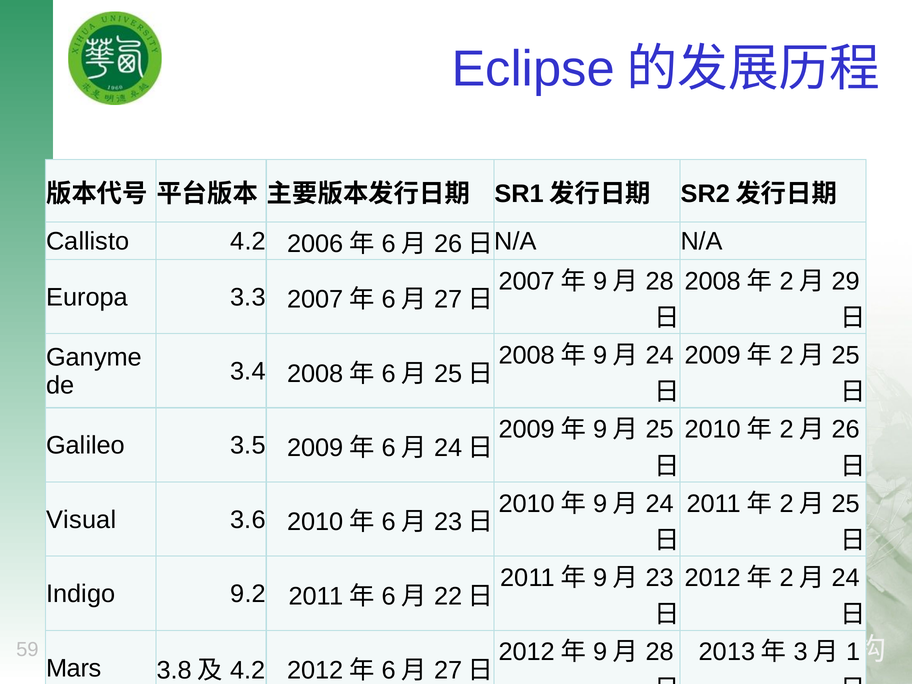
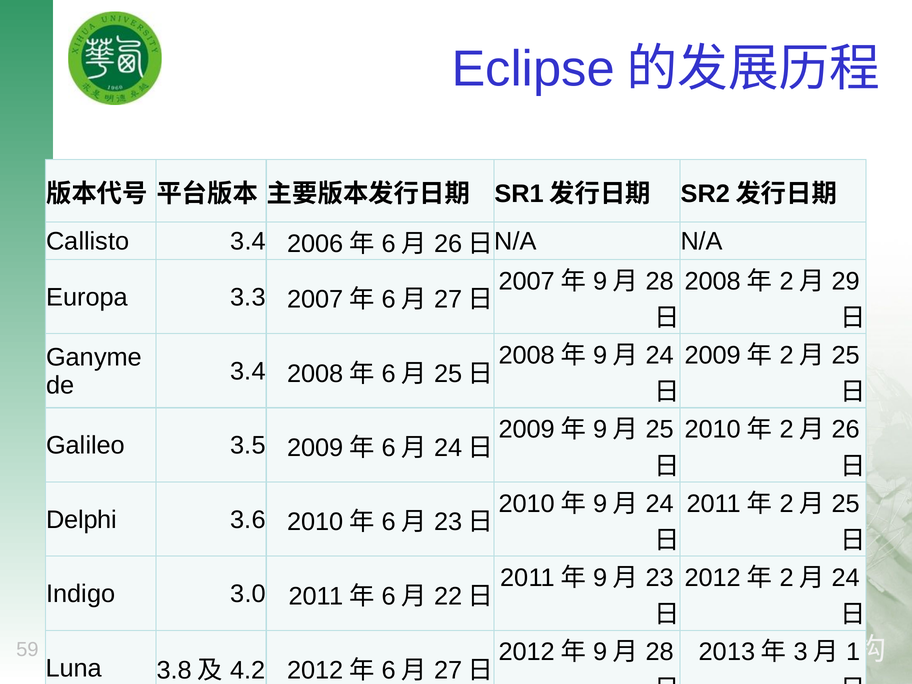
Callisto 4.2: 4.2 -> 3.4
Visual: Visual -> Delphi
9.2: 9.2 -> 3.0
Mars at (74, 668): Mars -> Luna
